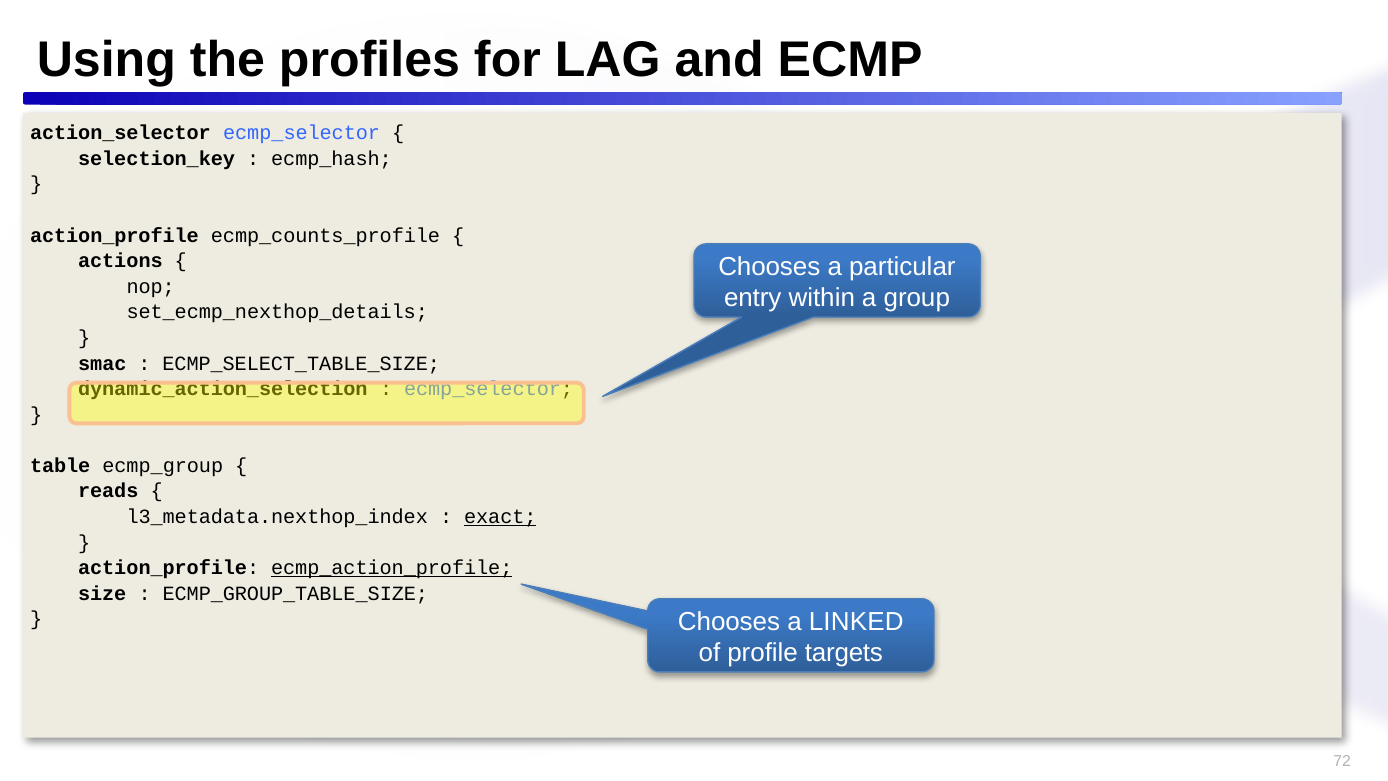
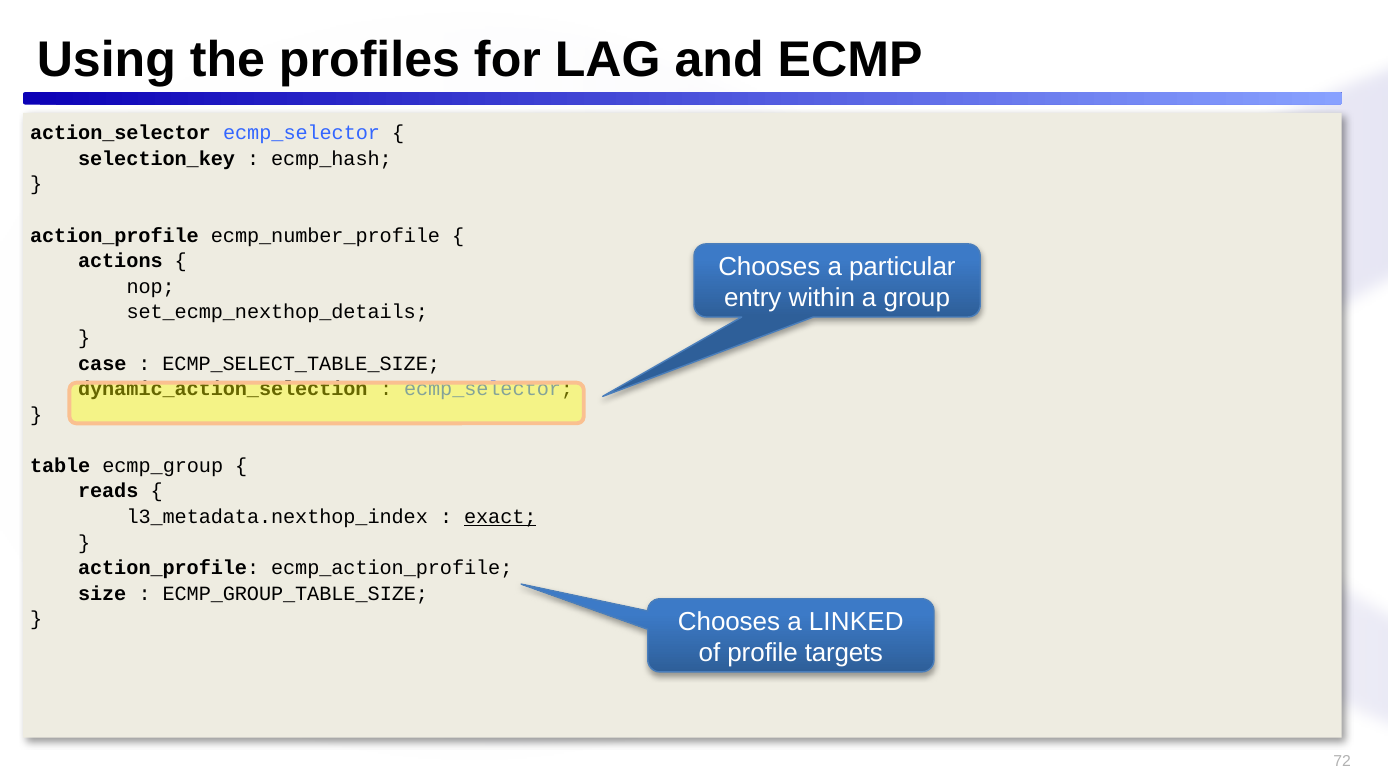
ecmp_counts_profile: ecmp_counts_profile -> ecmp_number_profile
smac: smac -> case
ecmp_action_profile underline: present -> none
